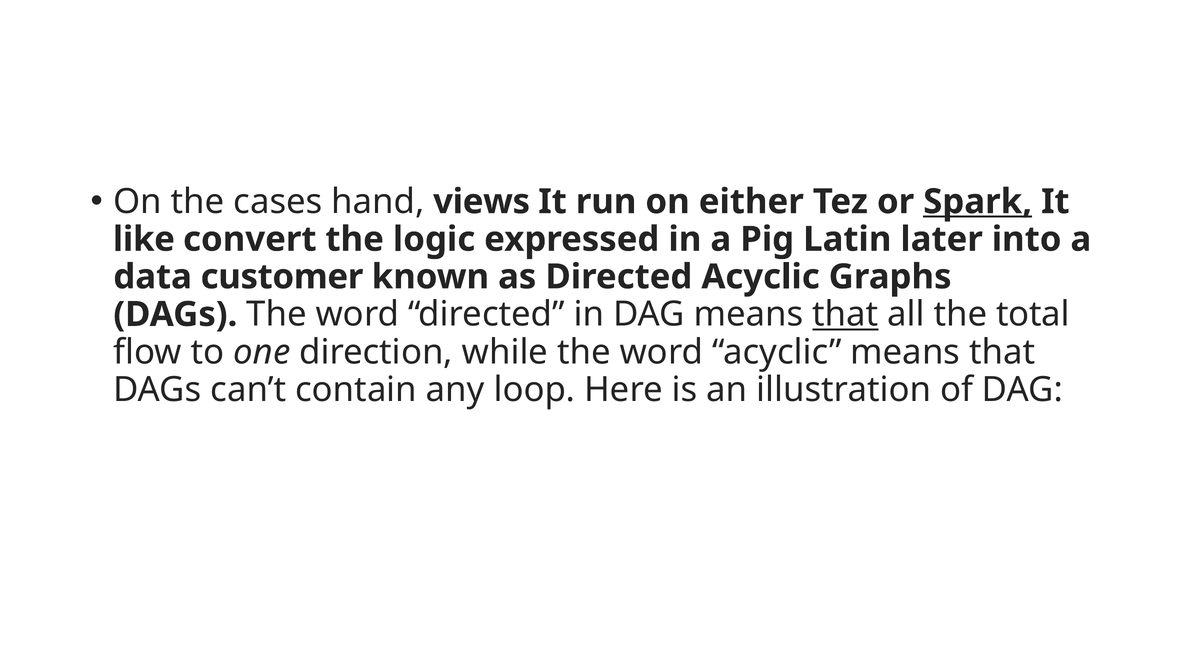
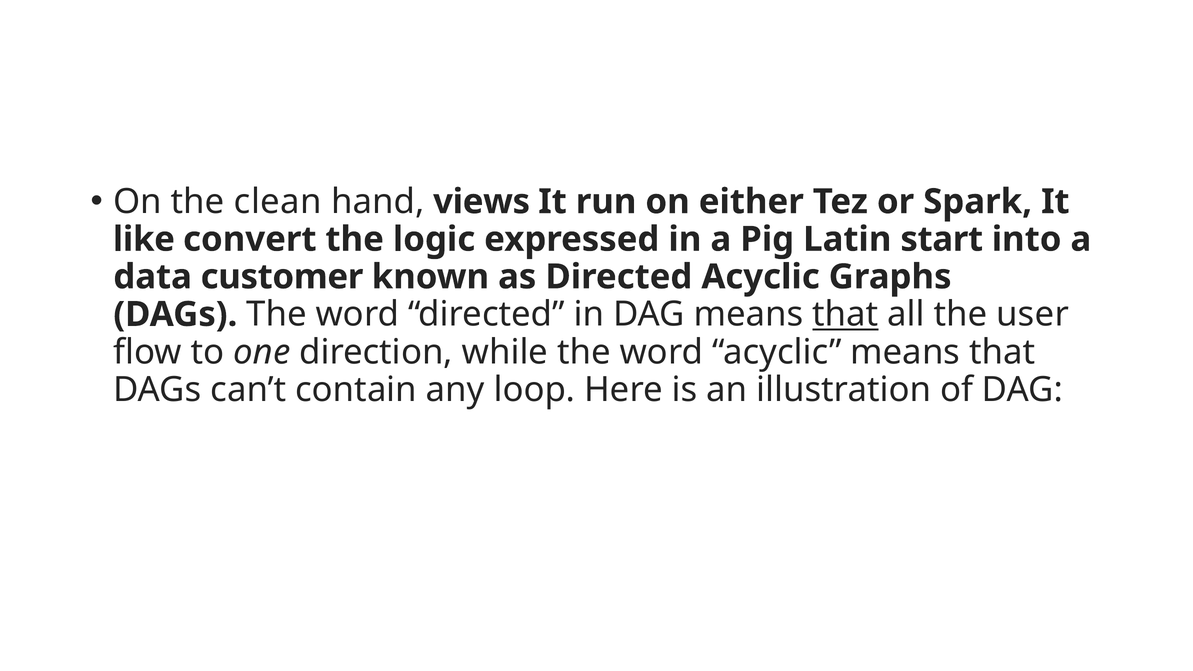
cases: cases -> clean
Spark underline: present -> none
later: later -> start
total: total -> user
